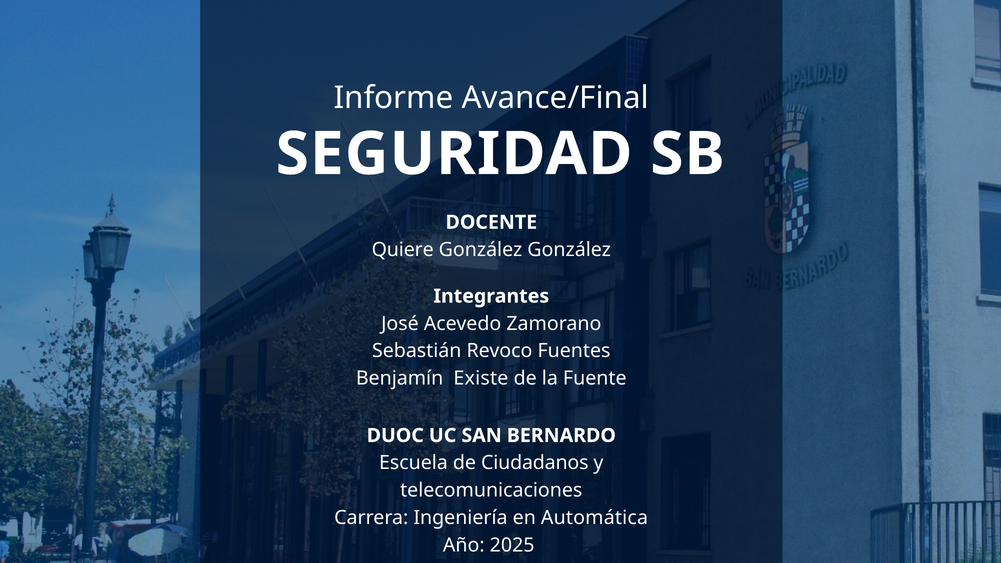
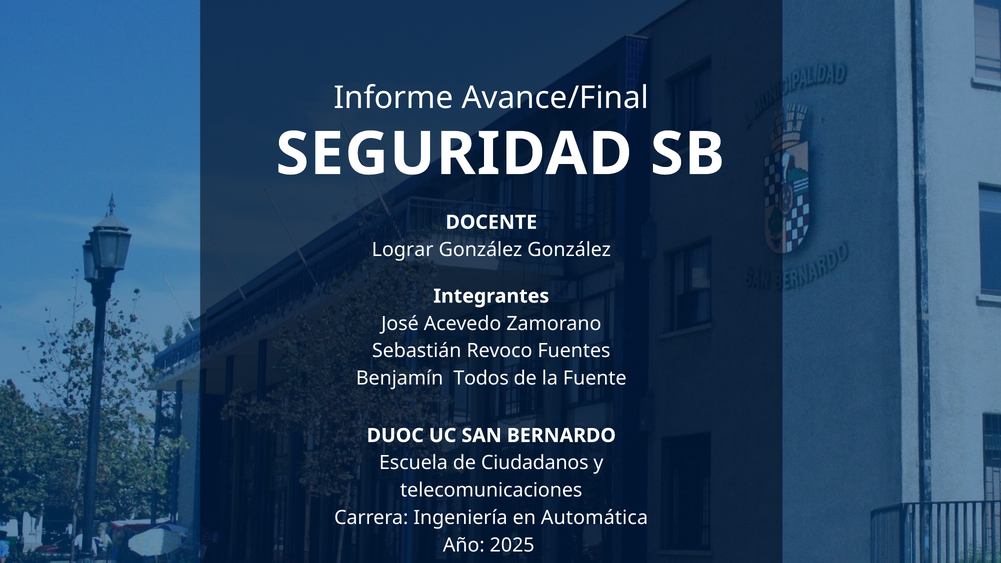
Quiere: Quiere -> Lograr
Existe: Existe -> Todos
